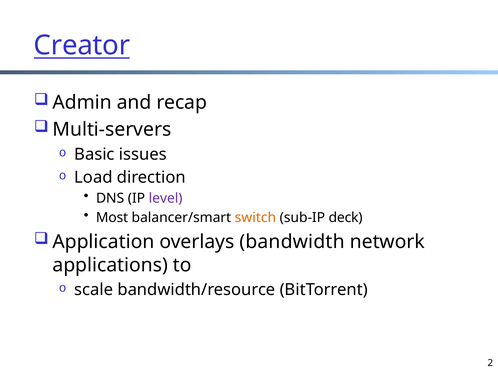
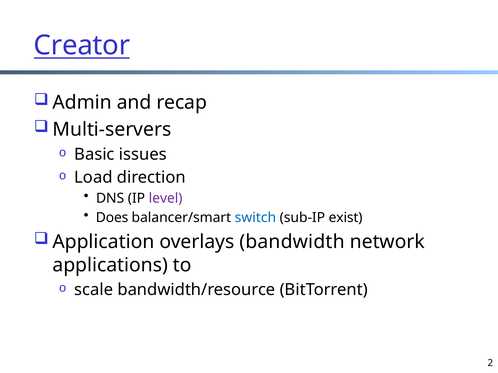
Most: Most -> Does
switch colour: orange -> blue
deck: deck -> exist
